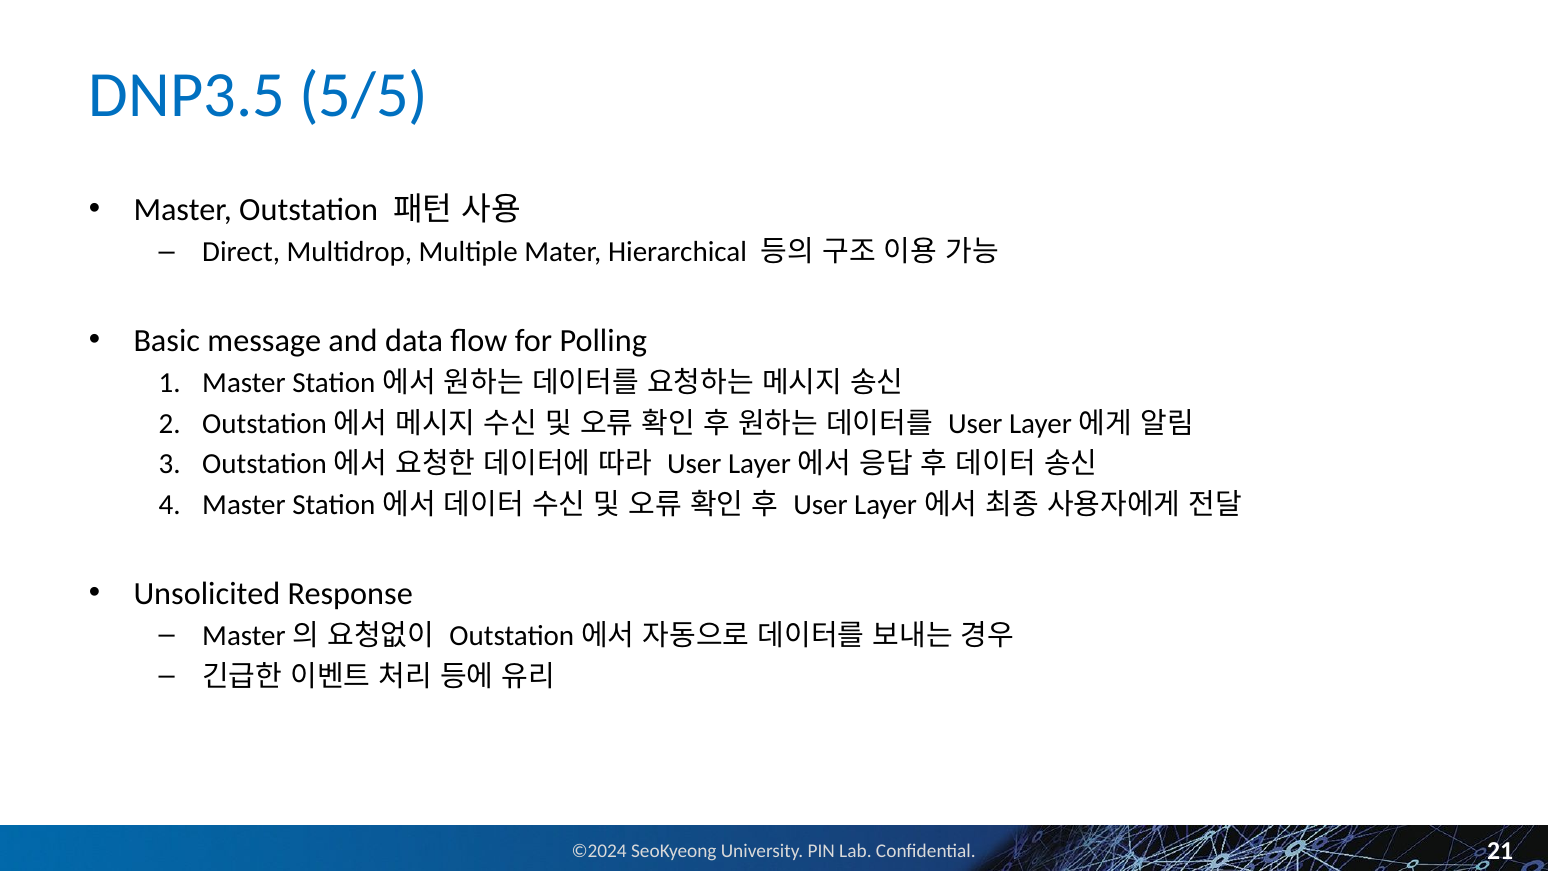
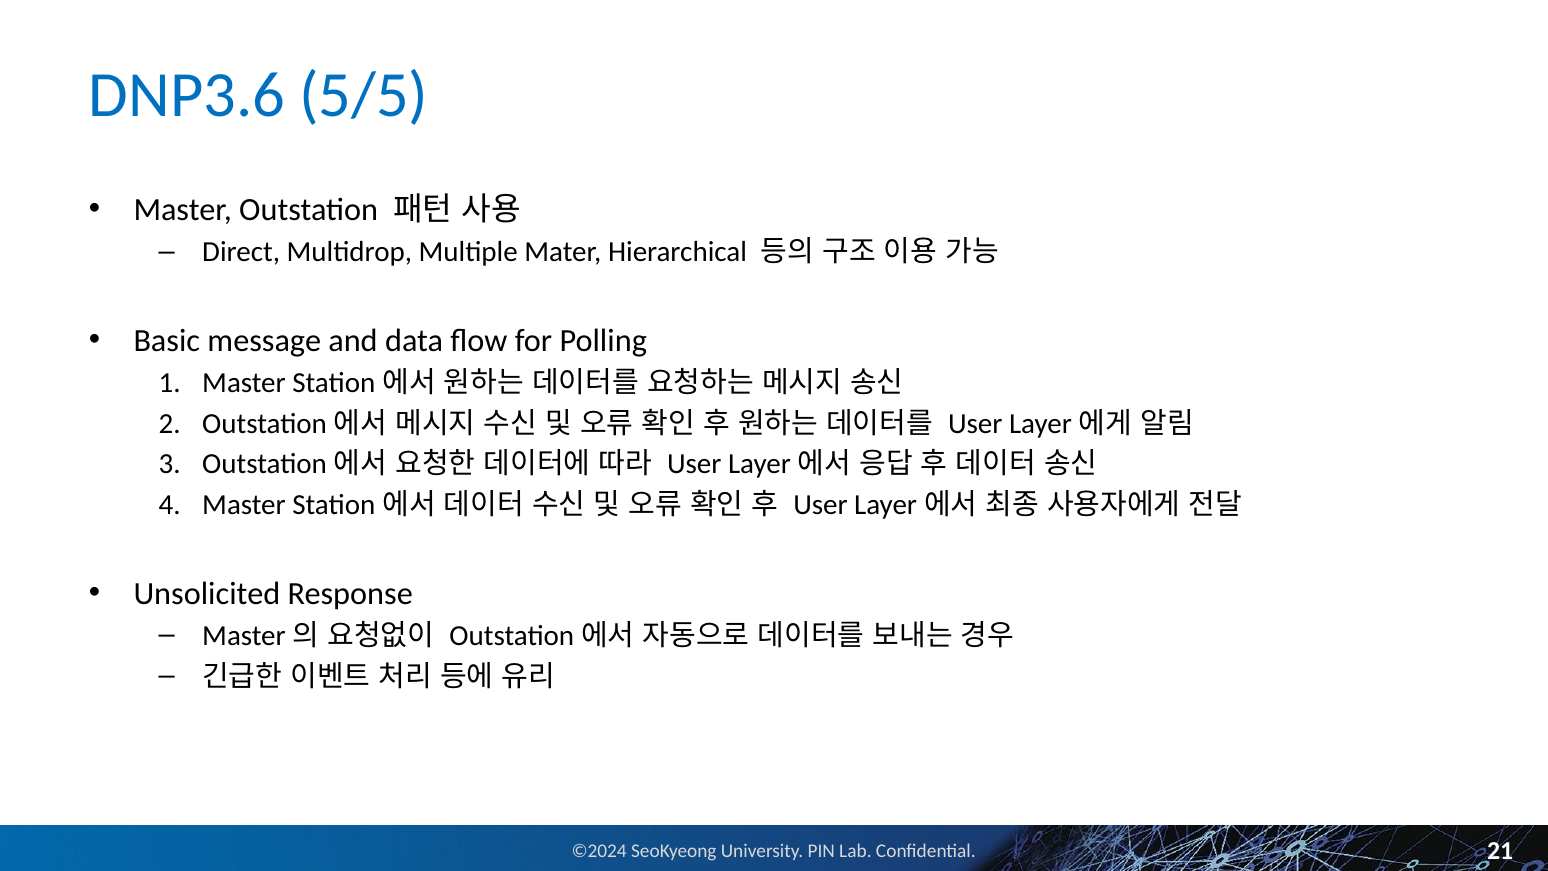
DNP3.5: DNP3.5 -> DNP3.6
